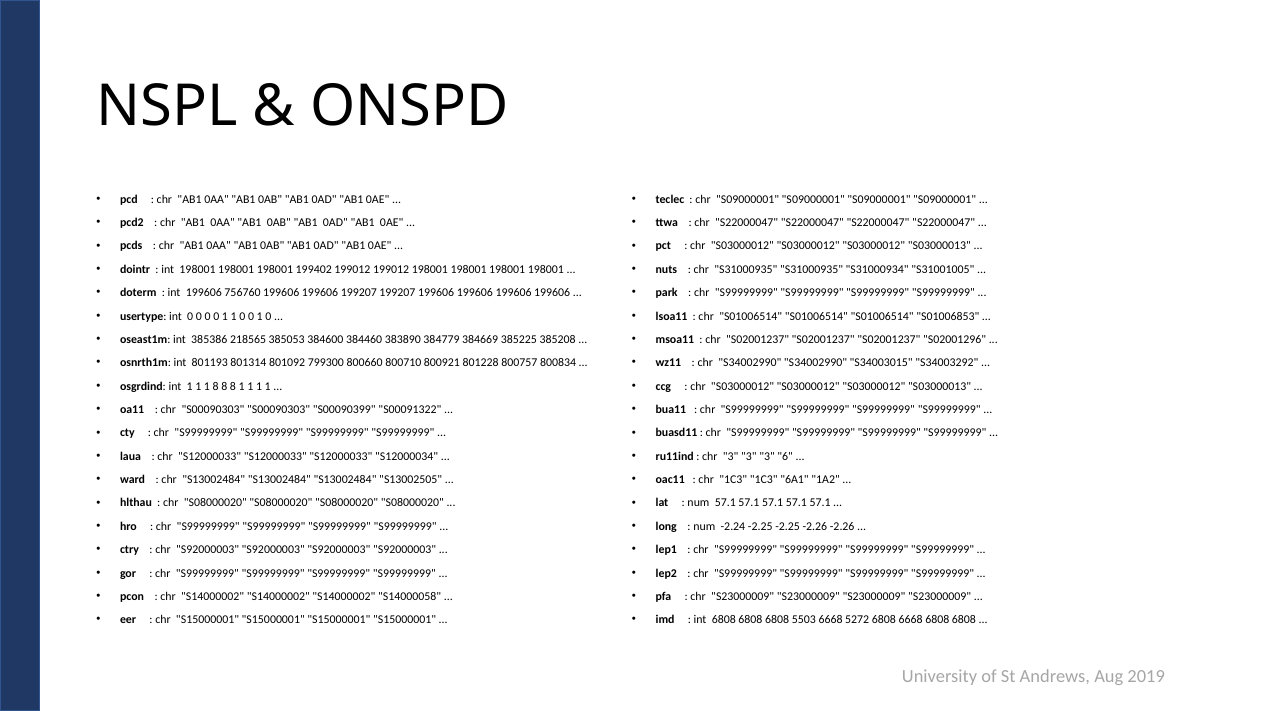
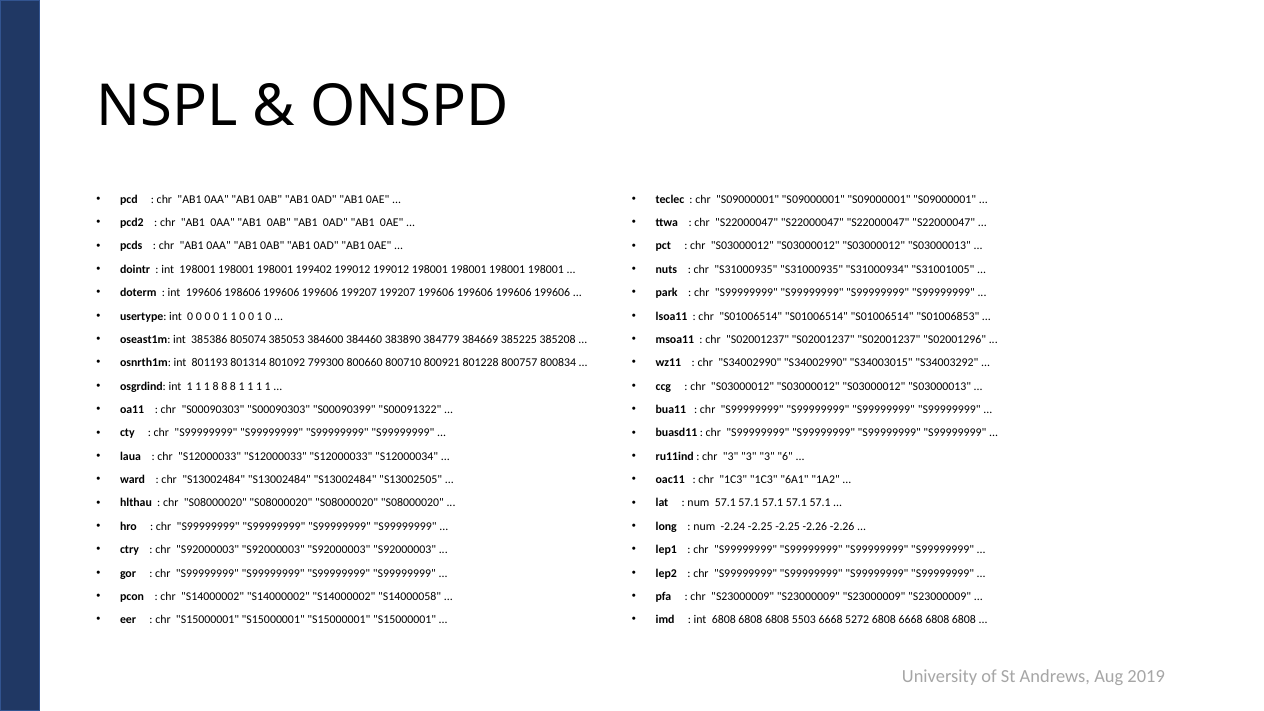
756760: 756760 -> 198606
218565: 218565 -> 805074
